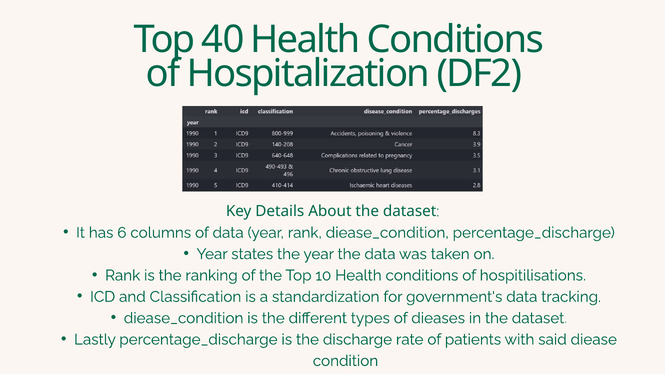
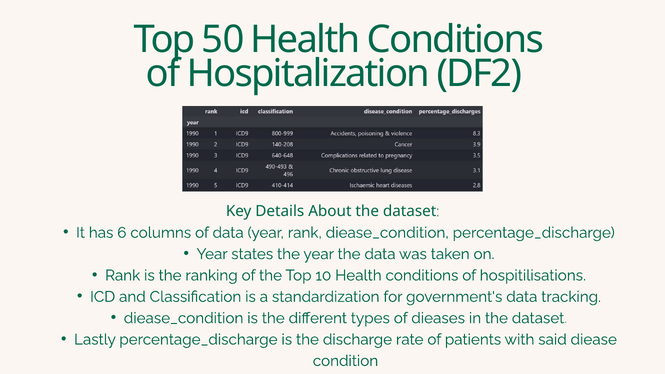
40: 40 -> 50
